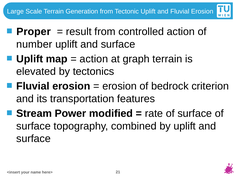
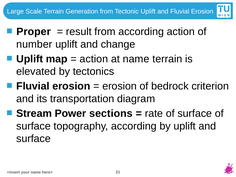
from controlled: controlled -> according
surface at (118, 44): surface -> change
at graph: graph -> name
features: features -> diagram
modified: modified -> sections
topography combined: combined -> according
